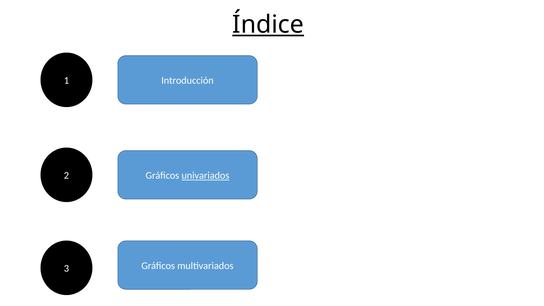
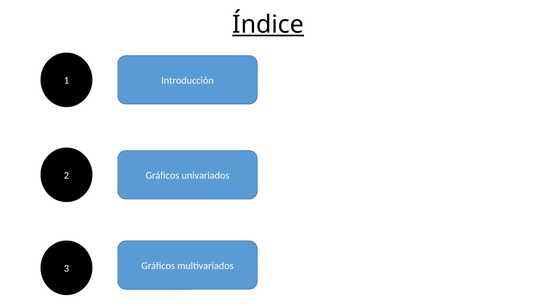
univariados underline: present -> none
